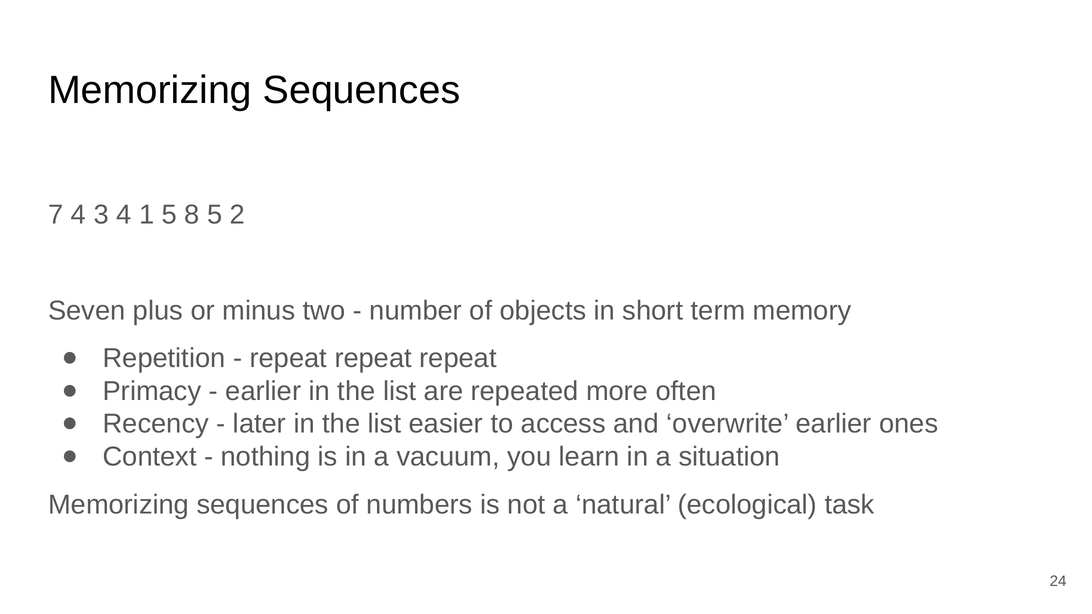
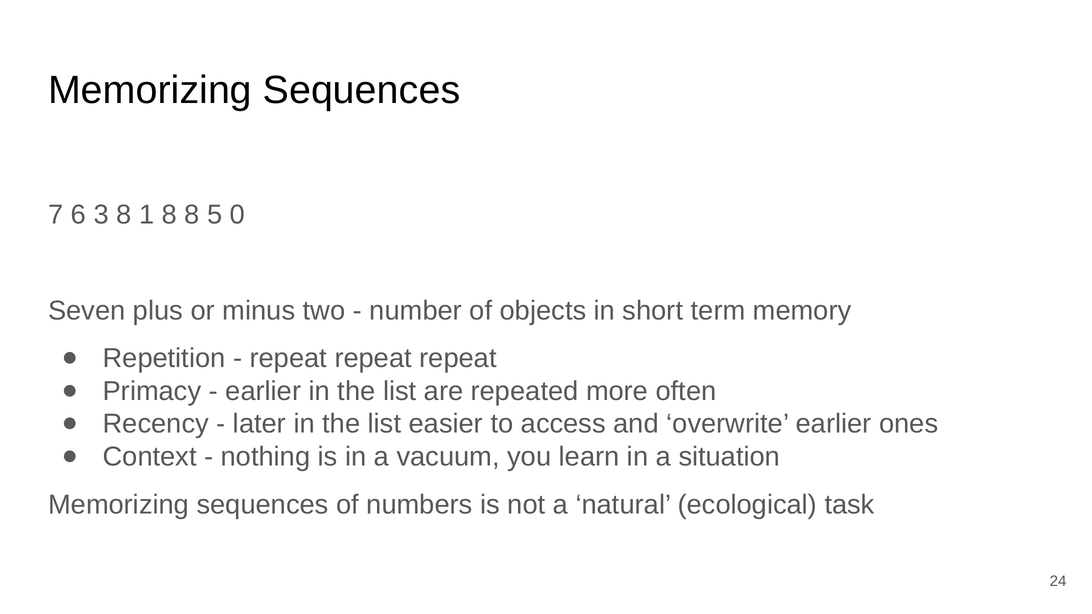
7 4: 4 -> 6
3 4: 4 -> 8
1 5: 5 -> 8
2: 2 -> 0
